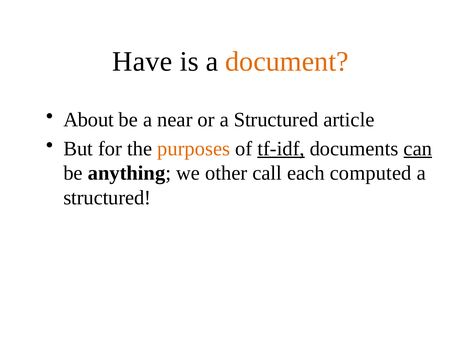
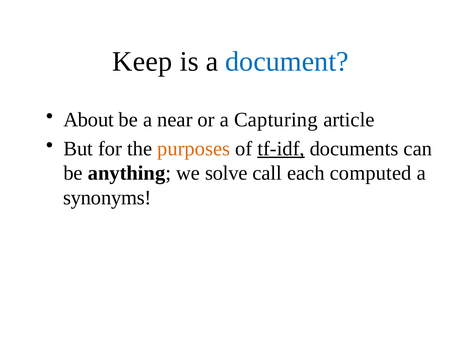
Have: Have -> Keep
document colour: orange -> blue
or a Structured: Structured -> Capturing
can underline: present -> none
other: other -> solve
structured at (107, 198): structured -> synonyms
